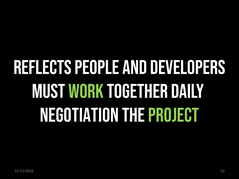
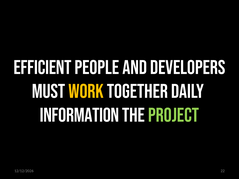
Reflects: Reflects -> Efficient
work colour: light green -> yellow
negotiation: negotiation -> information
